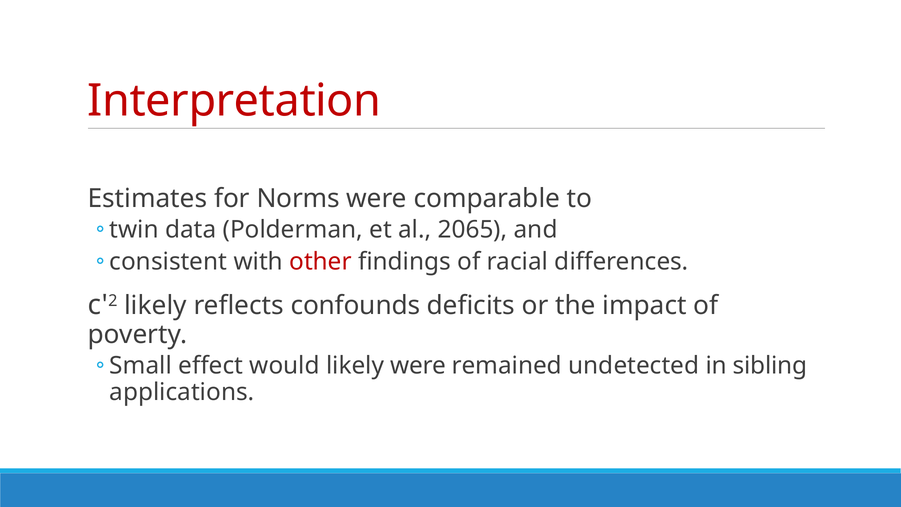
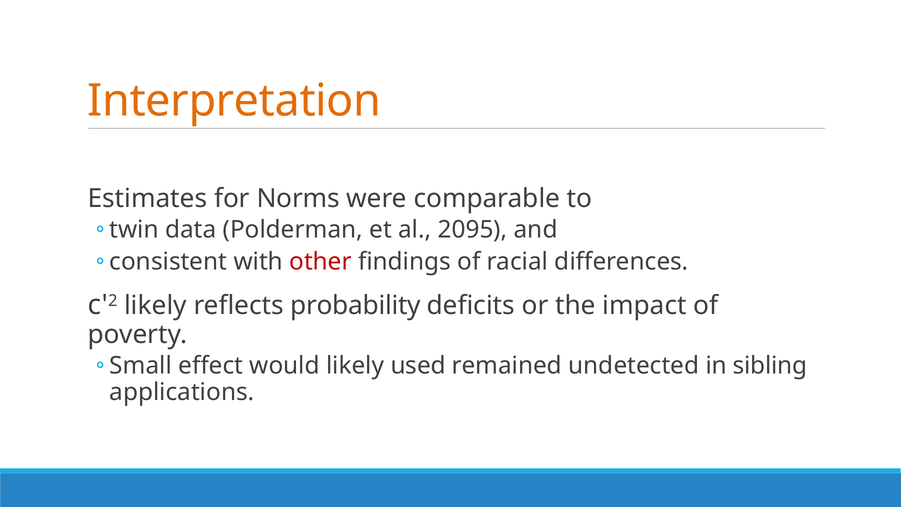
Interpretation colour: red -> orange
2065: 2065 -> 2095
confounds: confounds -> probability
likely were: were -> used
